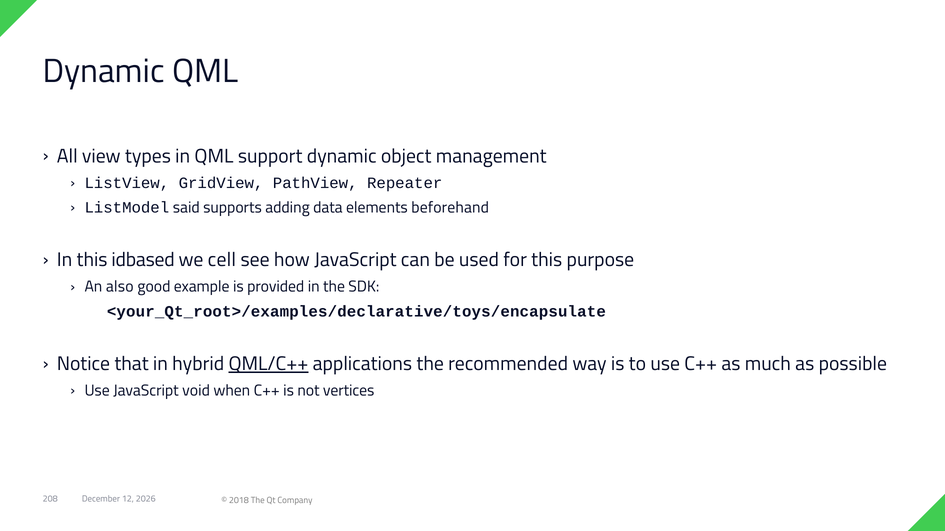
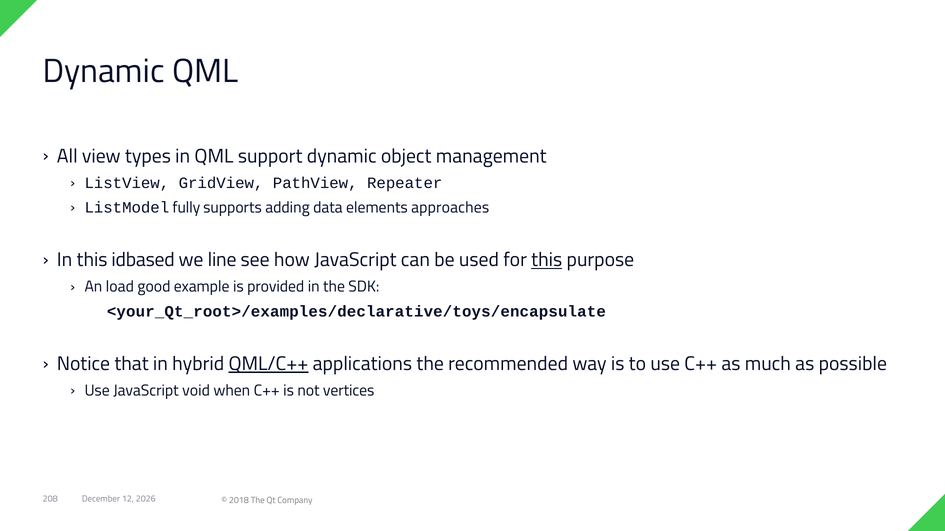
said: said -> fully
beforehand: beforehand -> approaches
cell: cell -> line
this at (547, 260) underline: none -> present
also: also -> load
